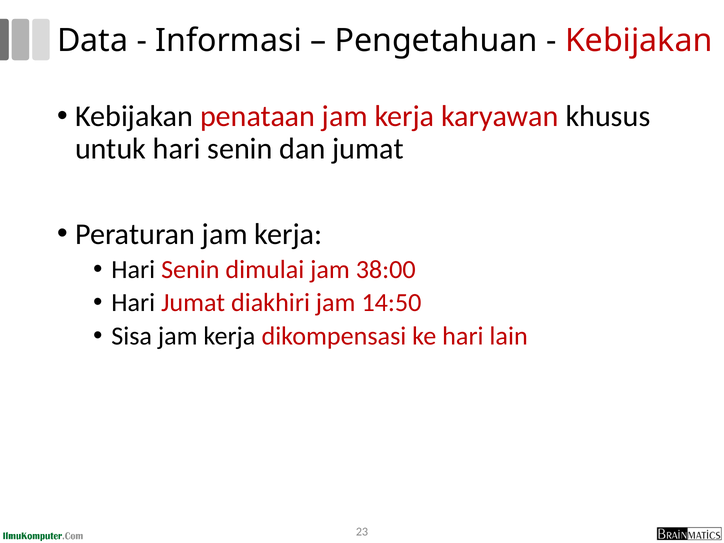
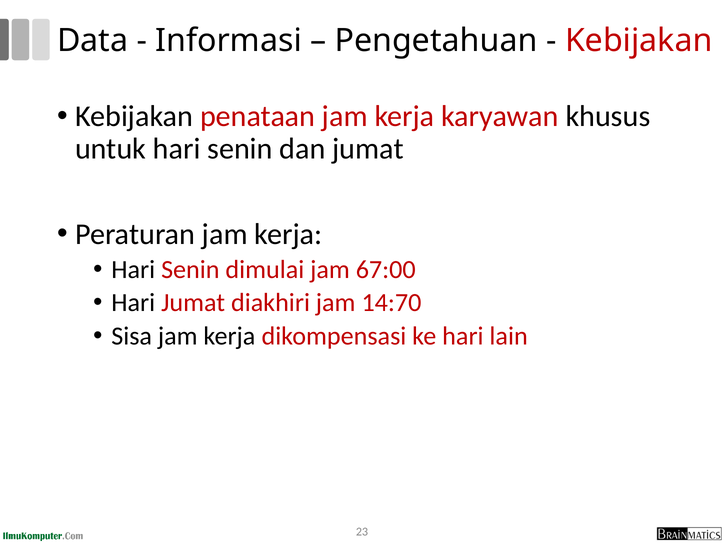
38:00: 38:00 -> 67:00
14:50: 14:50 -> 14:70
